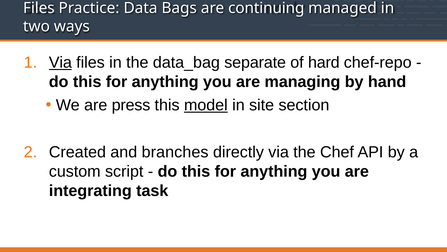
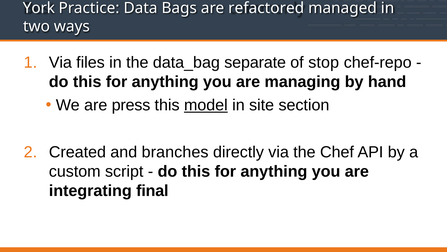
Files at (39, 8): Files -> York
continuing: continuing -> refactored
Via at (60, 62) underline: present -> none
hard: hard -> stop
task: task -> final
